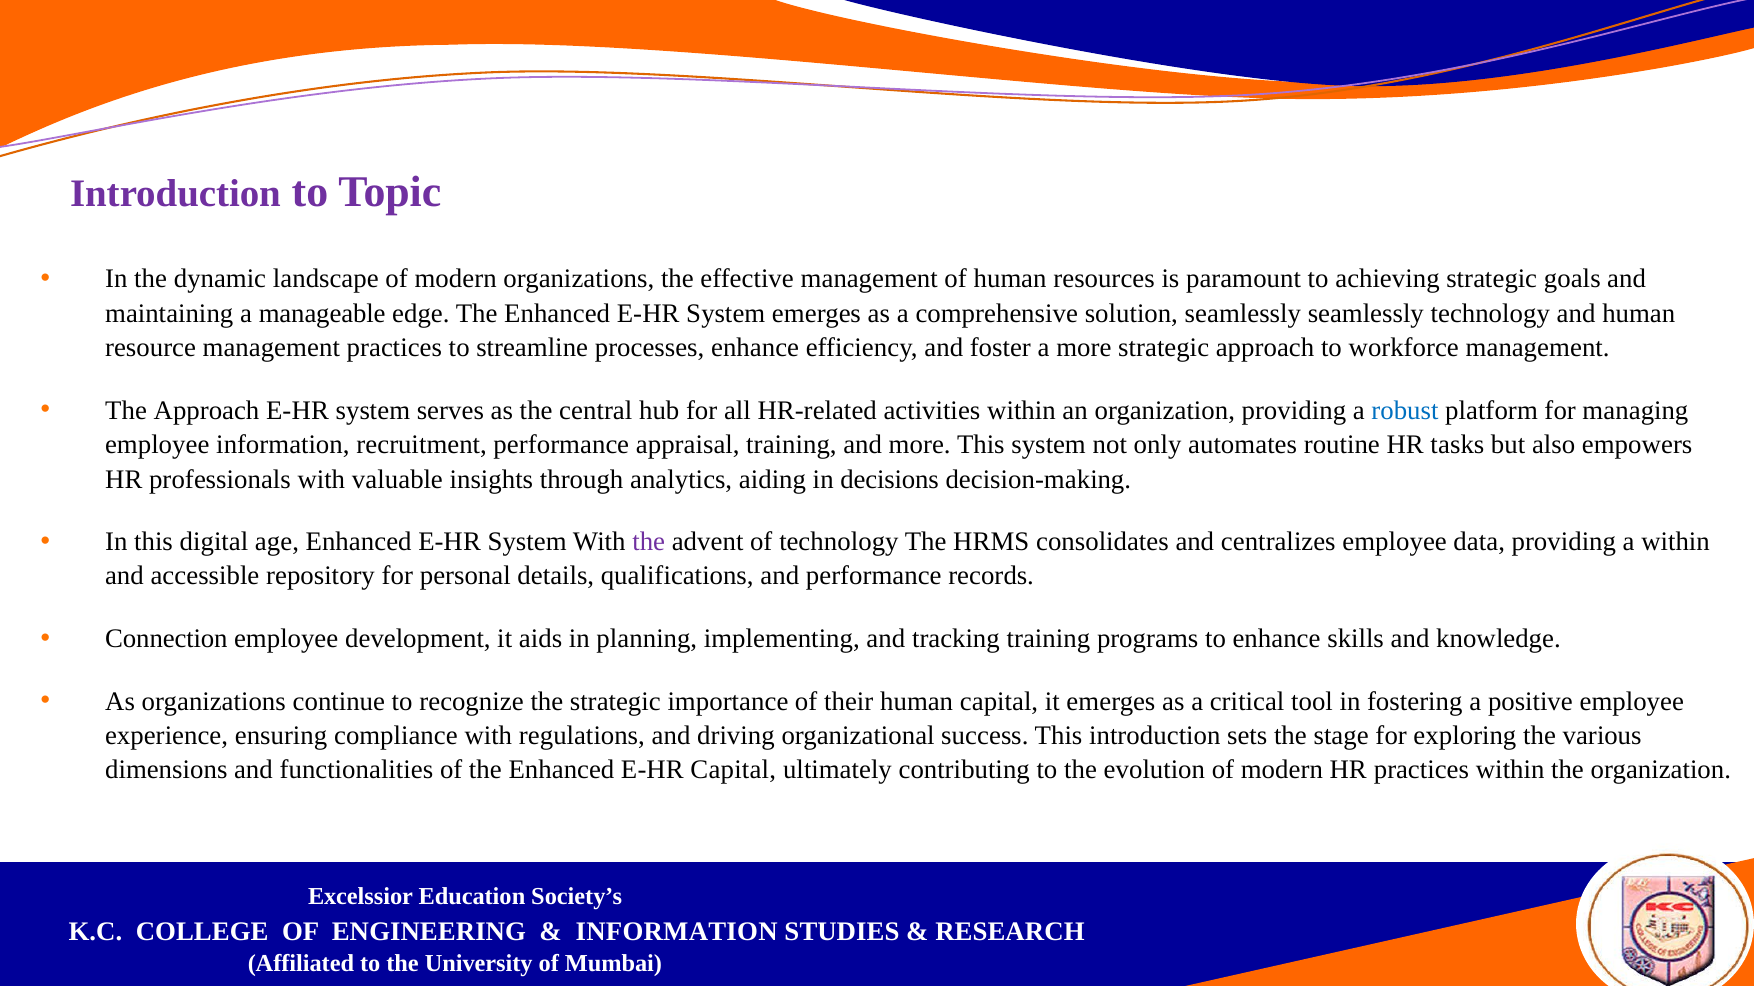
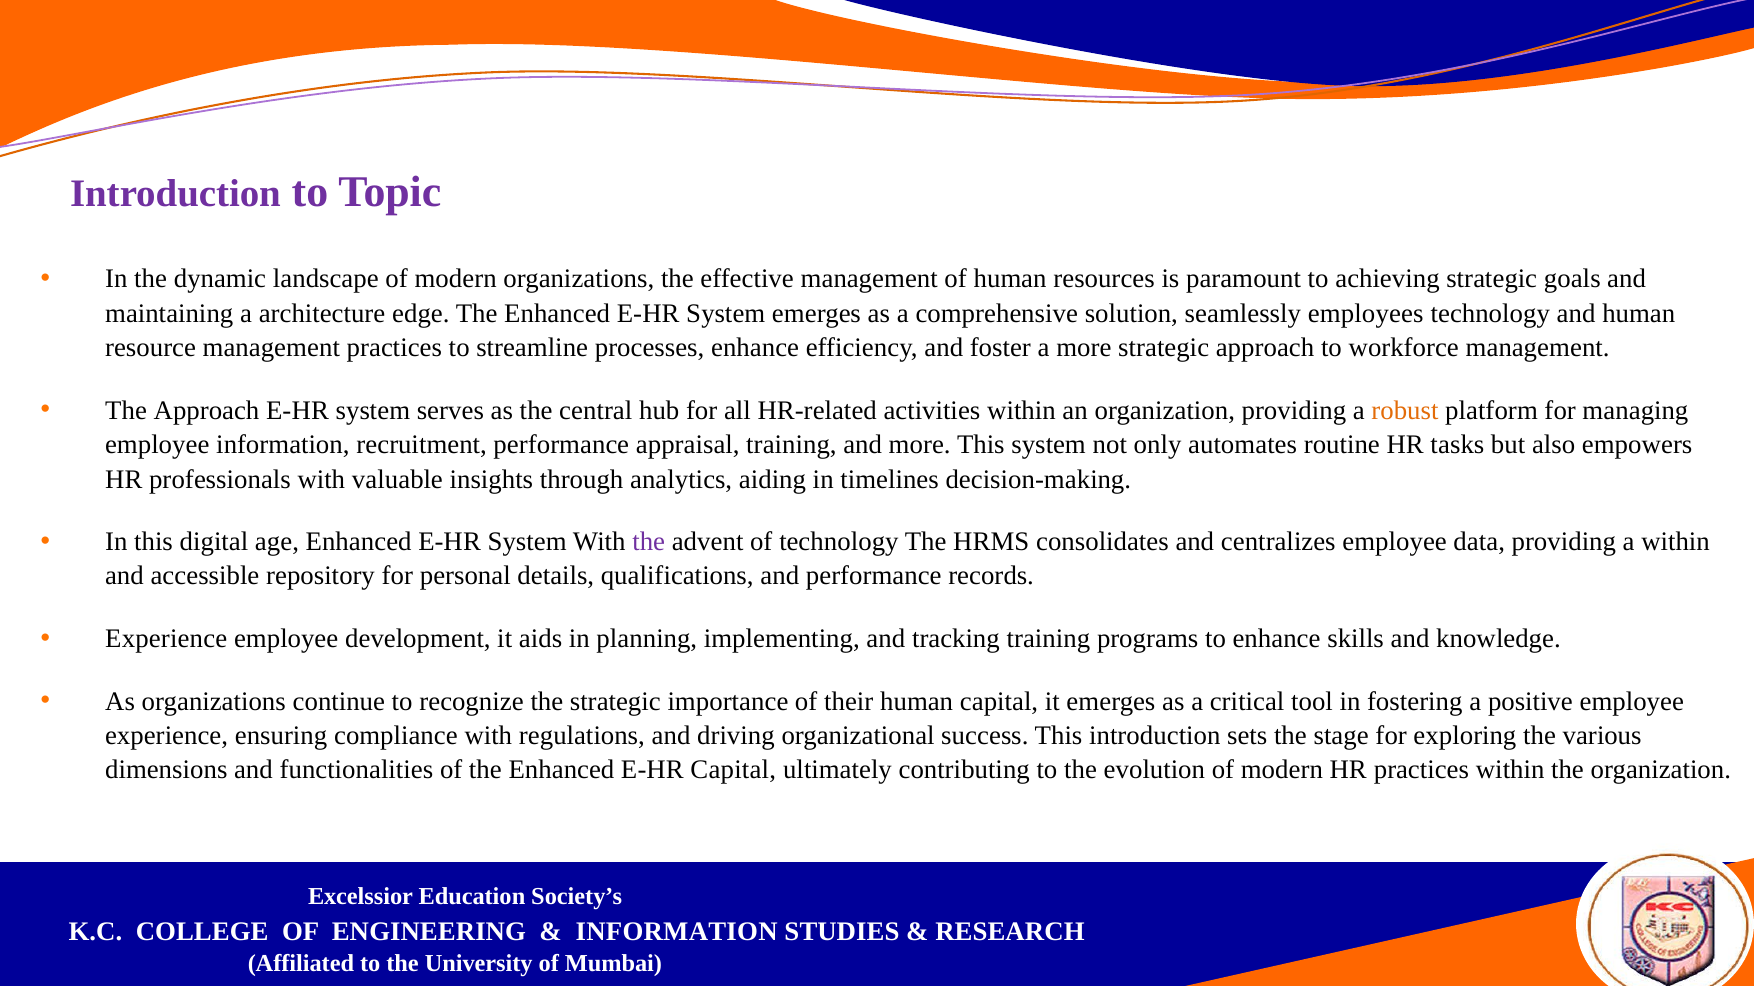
manageable: manageable -> architecture
seamlessly seamlessly: seamlessly -> employees
robust colour: blue -> orange
decisions: decisions -> timelines
Connection at (166, 639): Connection -> Experience
